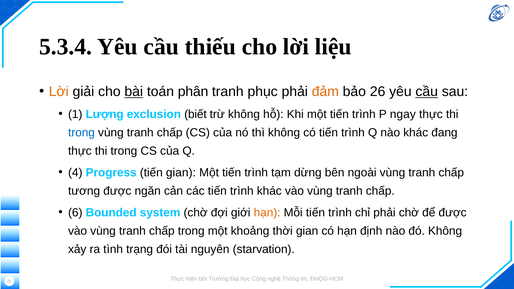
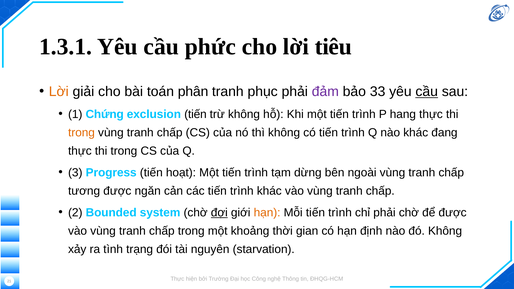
5.3.4: 5.3.4 -> 1.3.1
thiếu: thiếu -> phức
liệu: liệu -> tiêu
bài underline: present -> none
đảm colour: orange -> purple
26: 26 -> 33
Lượng: Lượng -> Chứng
exclusion biết: biết -> tiến
ngay: ngay -> hang
trong at (81, 133) colour: blue -> orange
4: 4 -> 3
tiến gian: gian -> hoạt
6: 6 -> 2
đợi underline: none -> present
